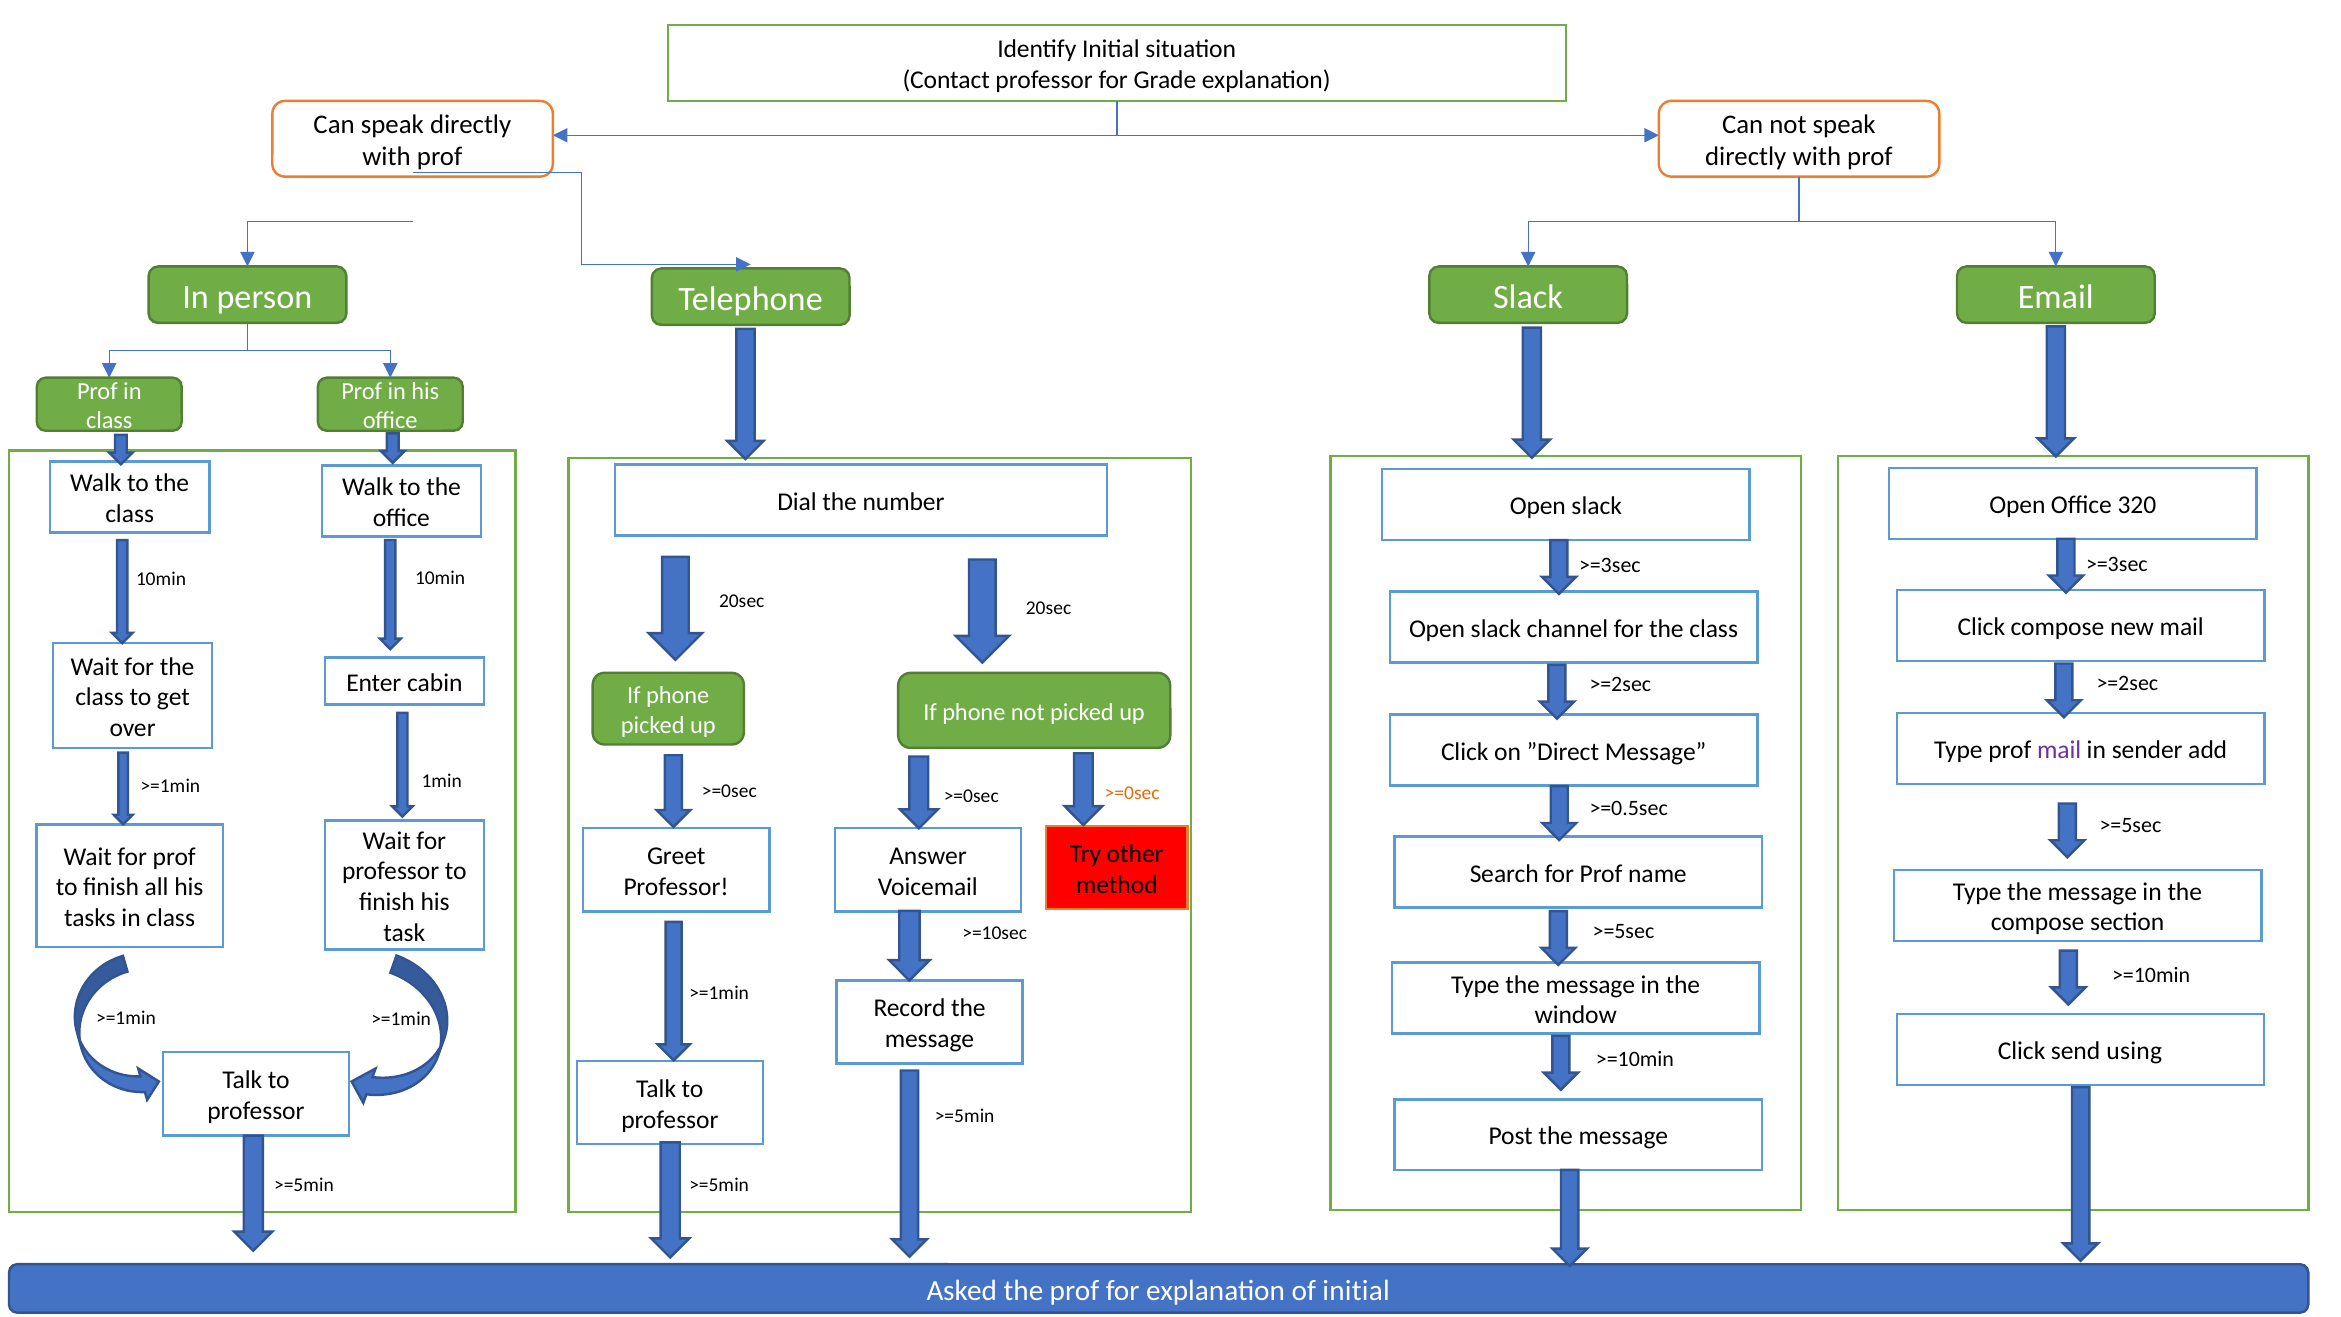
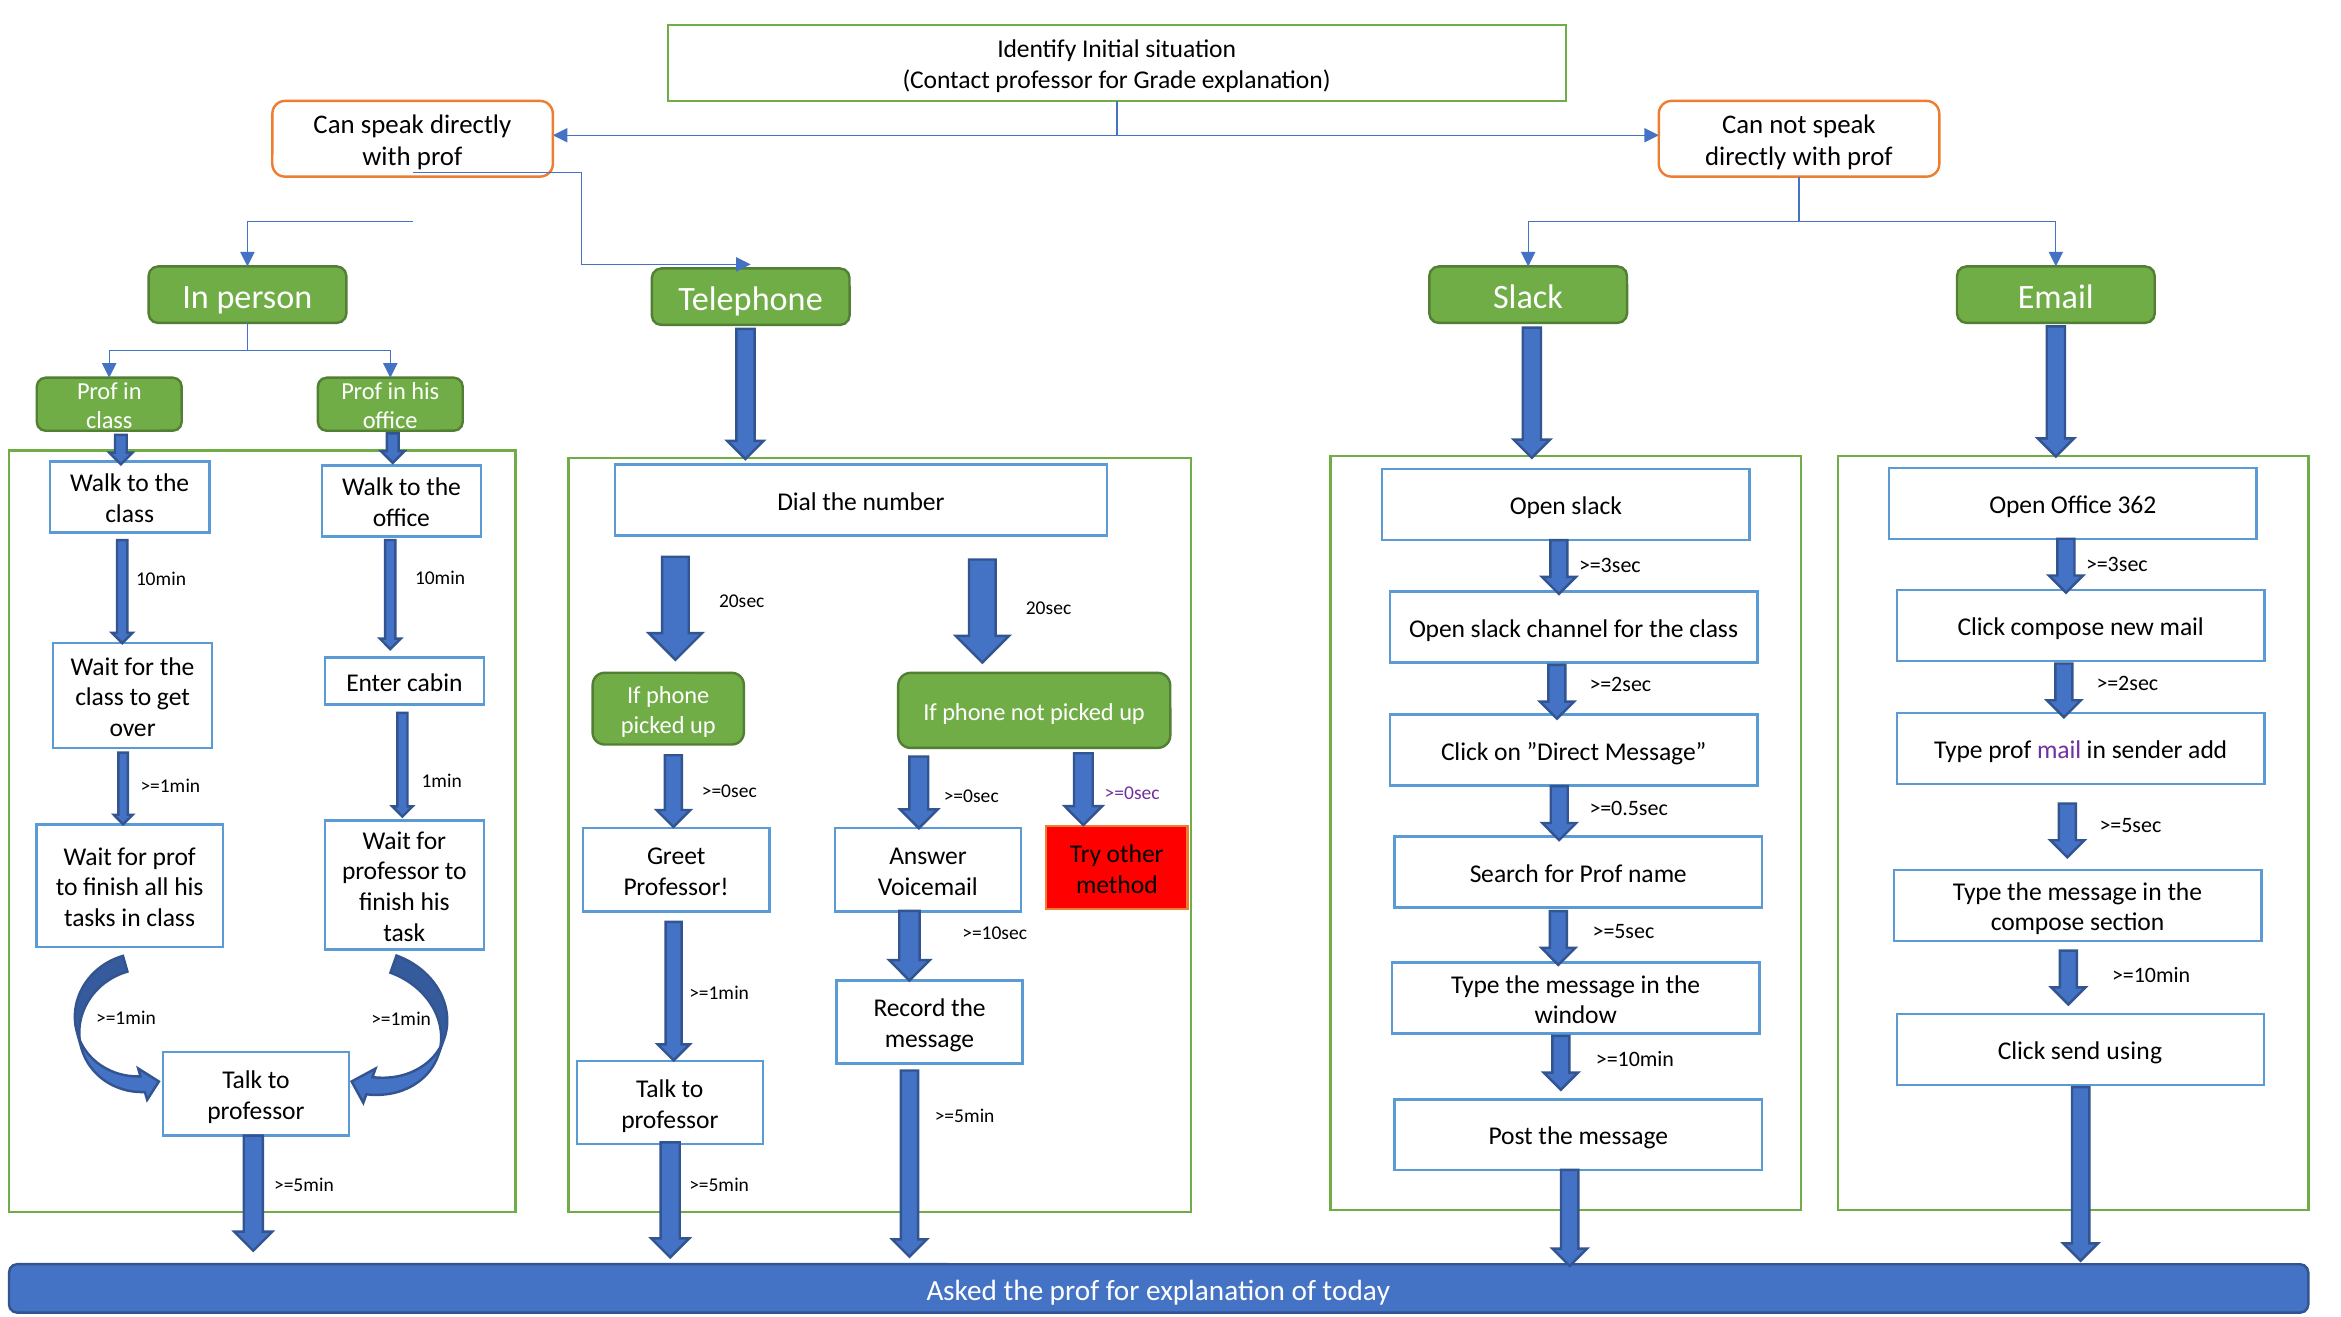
320: 320 -> 362
>=0sec at (1132, 793) colour: orange -> purple
of initial: initial -> today
